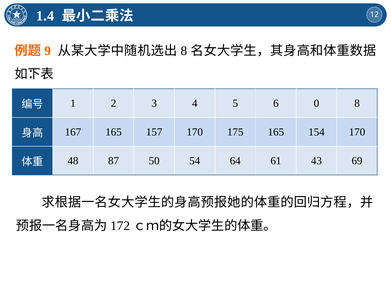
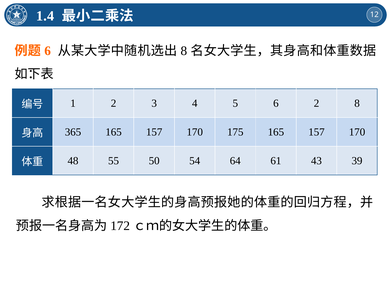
9 at (48, 51): 9 -> 6
6 0: 0 -> 2
167: 167 -> 365
175 165 154: 154 -> 157
87: 87 -> 55
69: 69 -> 39
